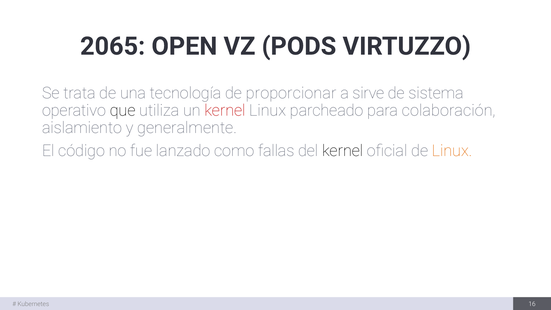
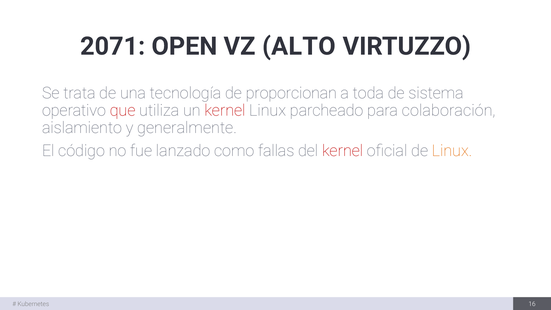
2065: 2065 -> 2071
PODS: PODS -> ALTO
proporcionar: proporcionar -> proporcionan
sirve: sirve -> toda
que colour: black -> red
kernel at (343, 151) colour: black -> red
